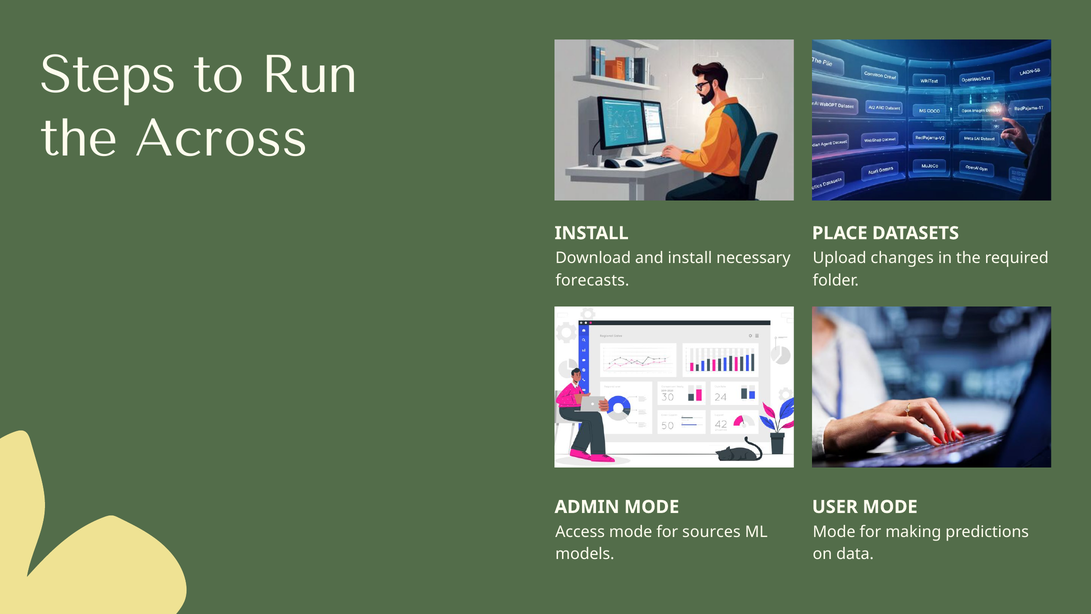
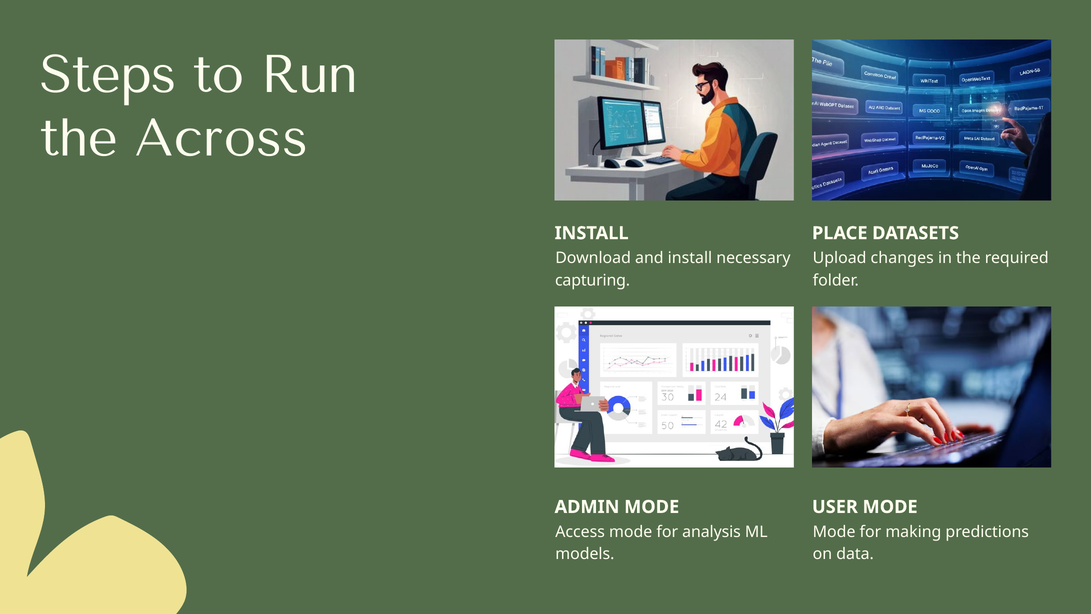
forecasts: forecasts -> capturing
sources: sources -> analysis
